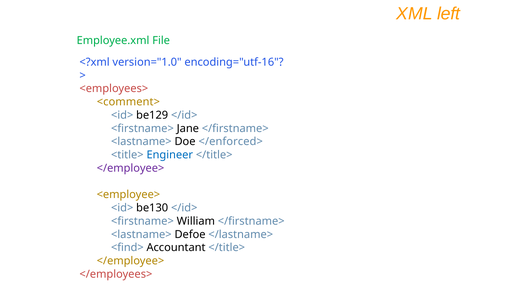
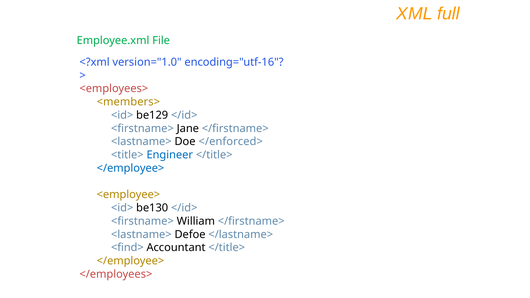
left: left -> full
<comment>: <comment> -> <members>
</employee> at (131, 168) colour: purple -> blue
